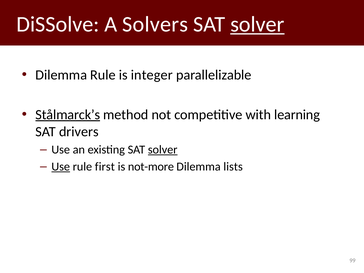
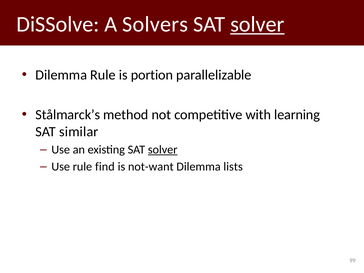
integer: integer -> portion
Stålmarck’s underline: present -> none
drivers: drivers -> similar
Use at (61, 167) underline: present -> none
first: first -> find
not-more: not-more -> not-want
